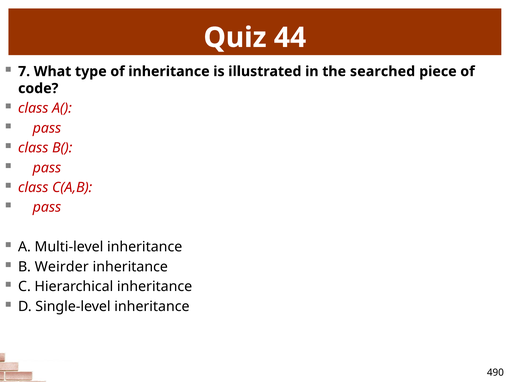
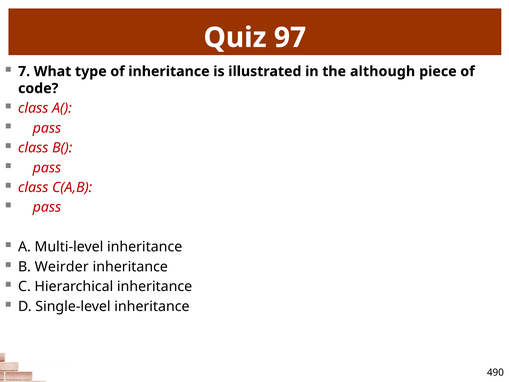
44: 44 -> 97
searched: searched -> although
